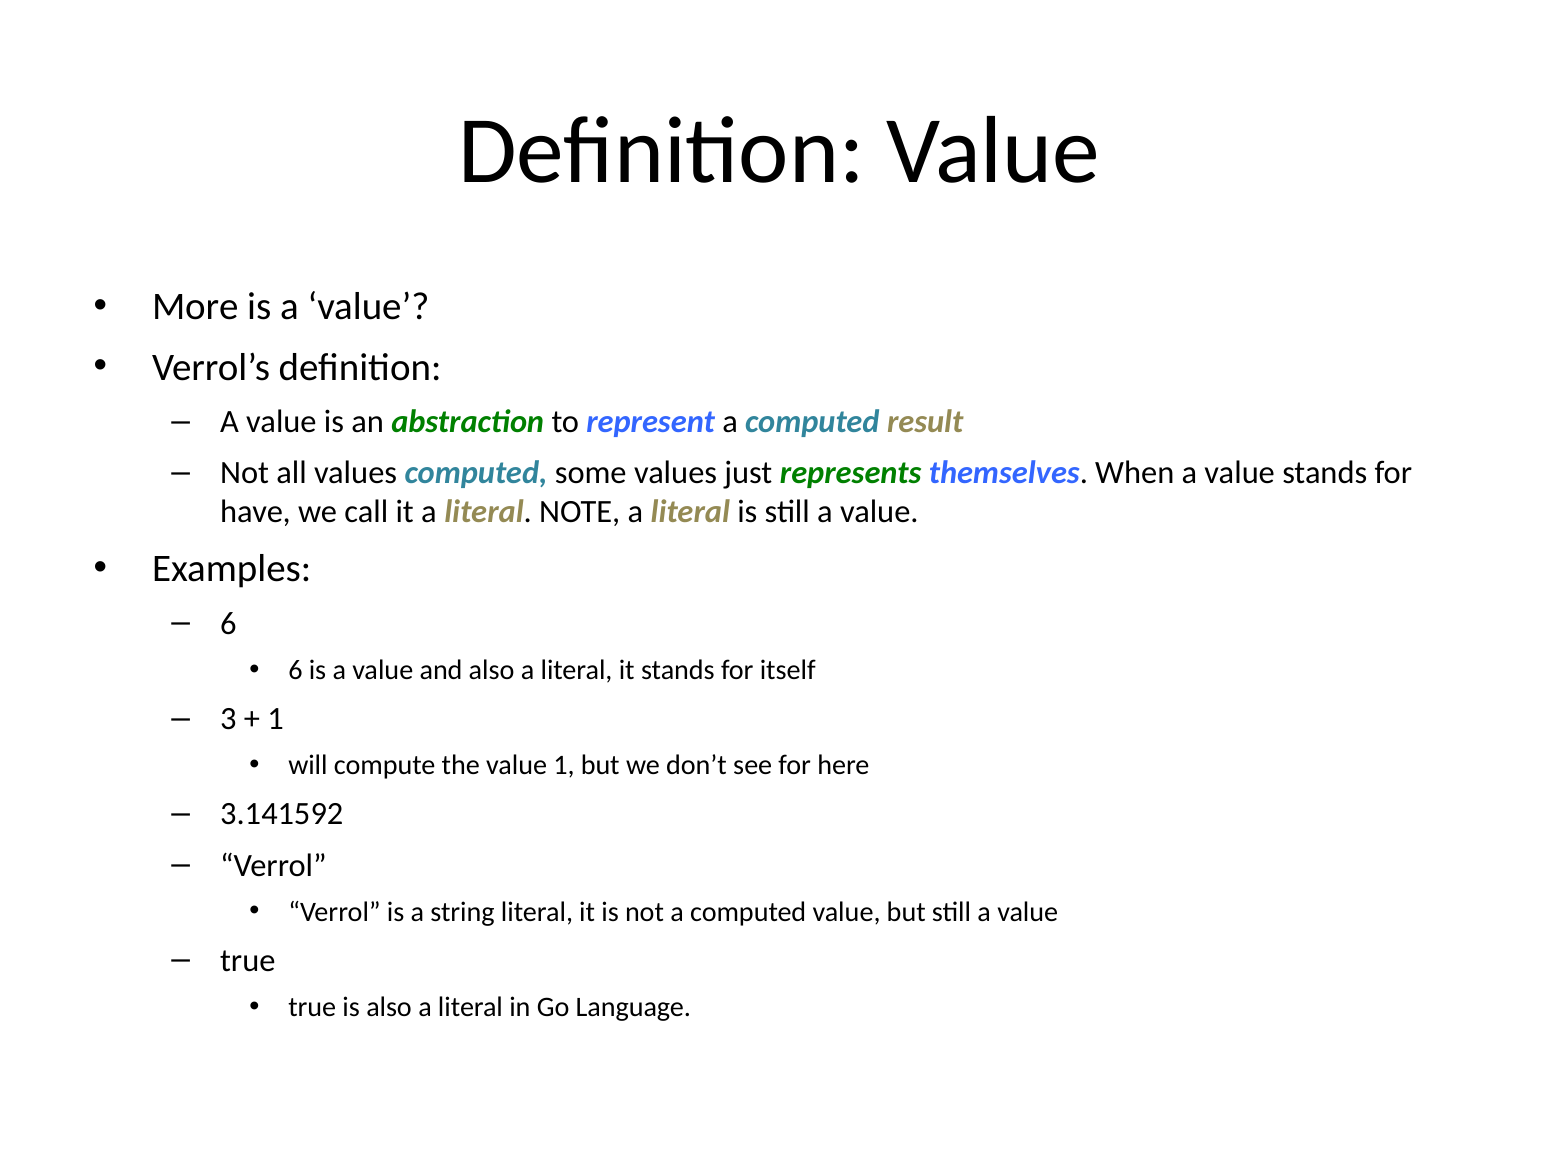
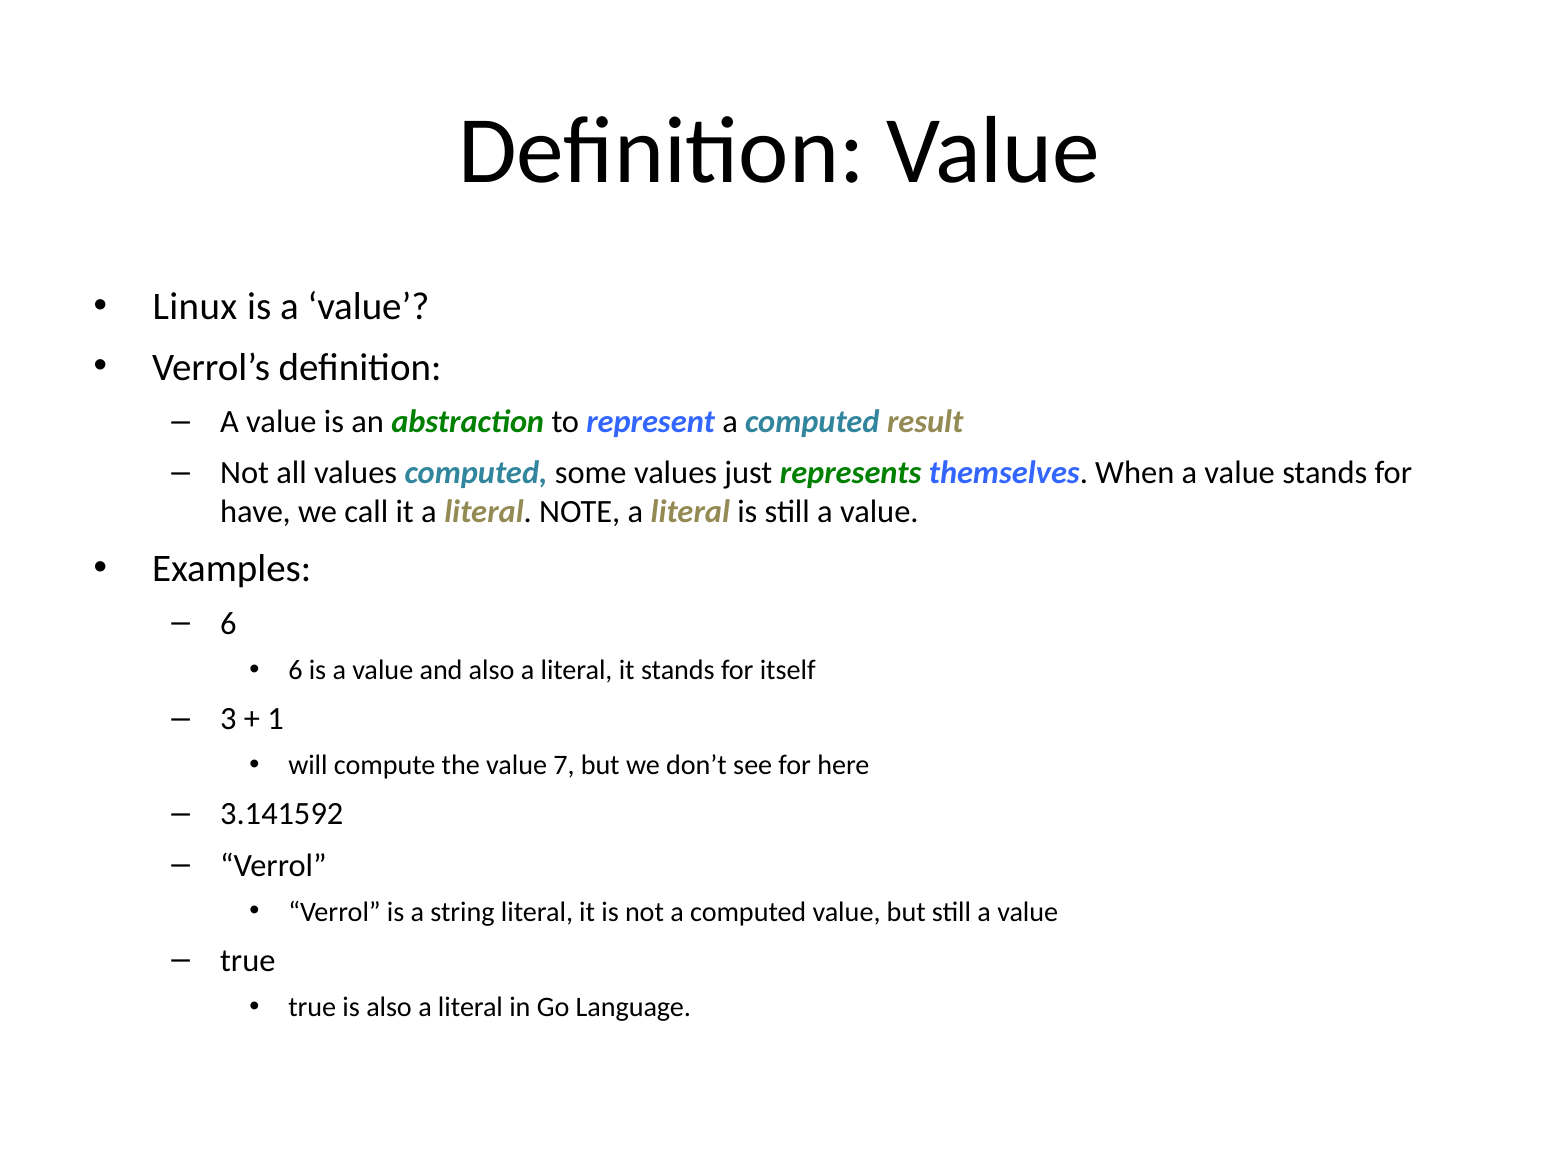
More: More -> Linux
value 1: 1 -> 7
